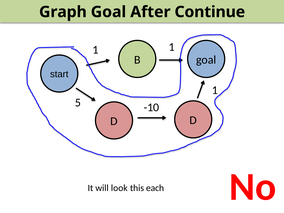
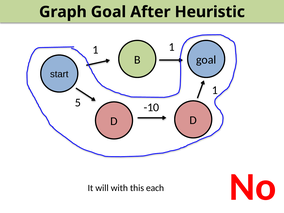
Continue: Continue -> Heuristic
look: look -> with
